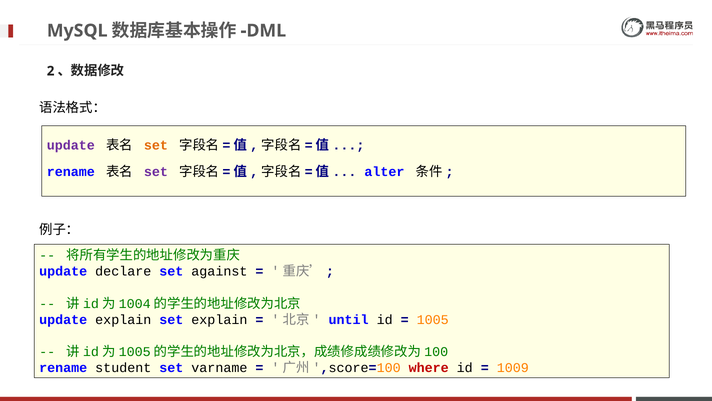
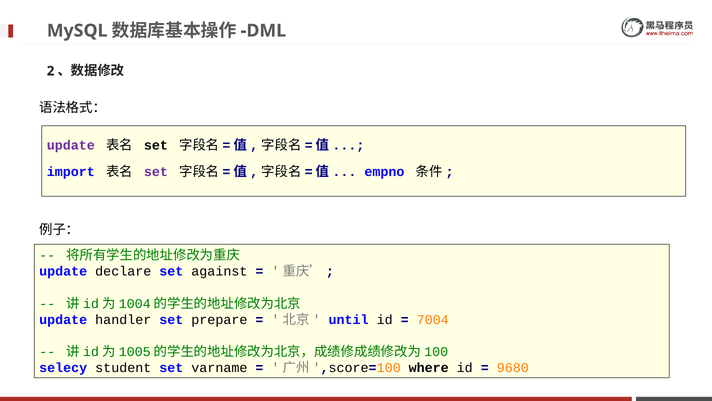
set at (156, 145) colour: orange -> black
rename at (71, 172): rename -> import
alter: alter -> empno
update explain: explain -> handler
set explain: explain -> prepare
1005: 1005 -> 7004
rename at (63, 367): rename -> selecy
where colour: red -> black
1009: 1009 -> 9680
